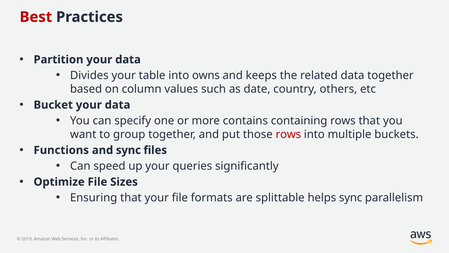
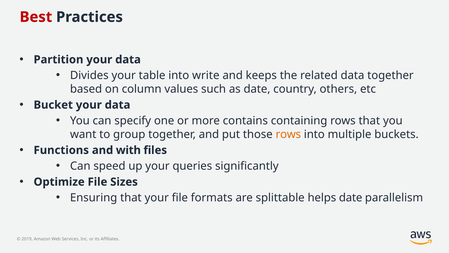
owns: owns -> write
rows at (288, 134) colour: red -> orange
and sync: sync -> with
helps sync: sync -> date
